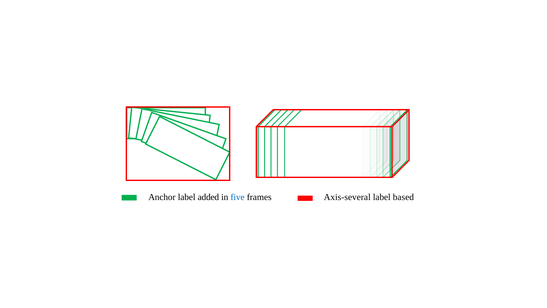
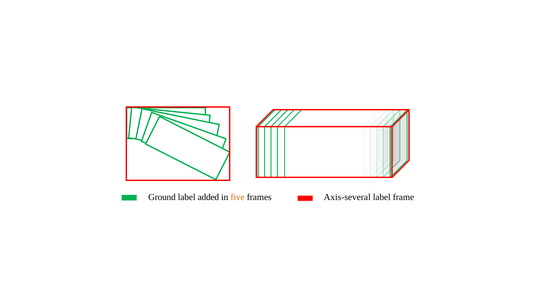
Anchor: Anchor -> Ground
five colour: blue -> orange
based: based -> frame
